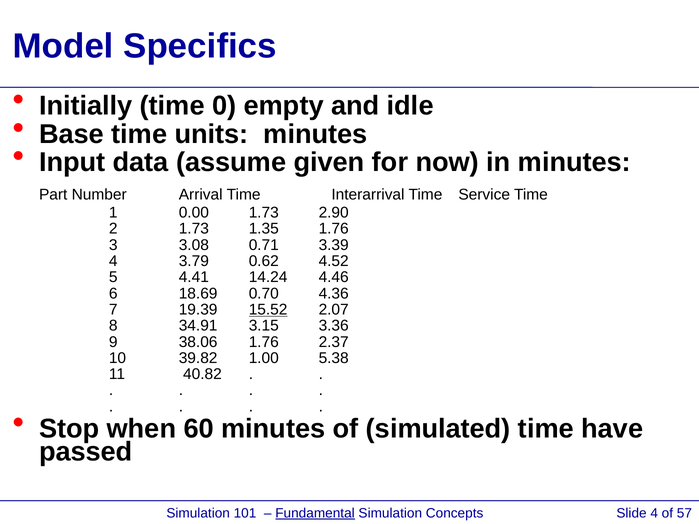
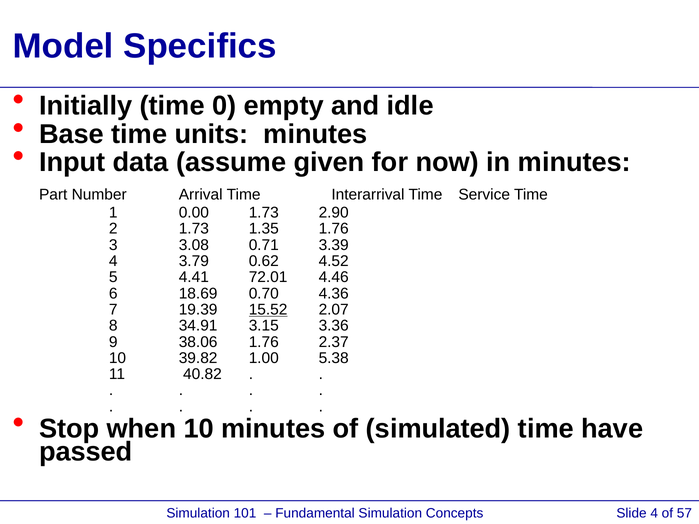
14.24: 14.24 -> 72.01
when 60: 60 -> 10
Fundamental underline: present -> none
